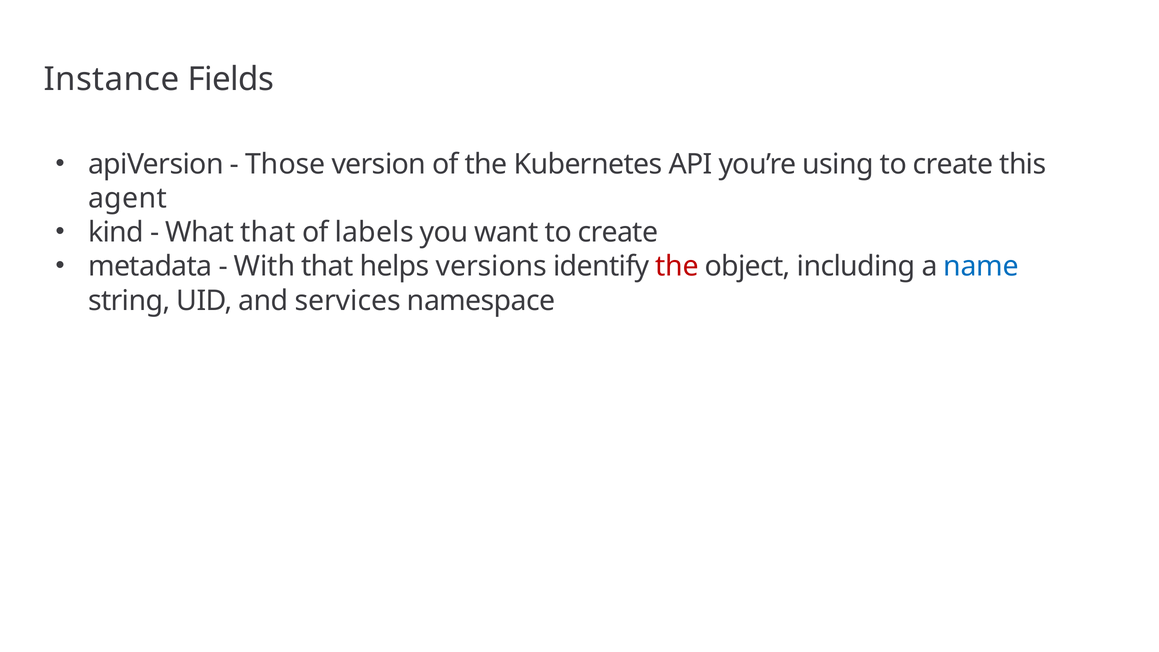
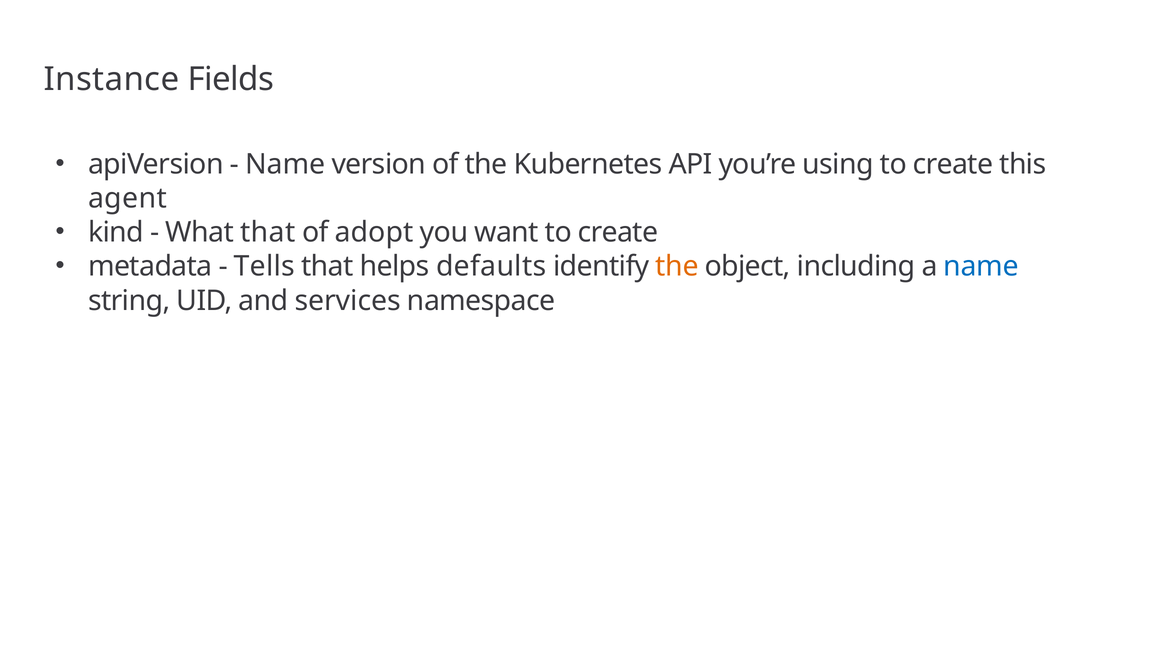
Those at (285, 164): Those -> Name
labels: labels -> adopt
With: With -> Tells
versions: versions -> defaults
the at (677, 267) colour: red -> orange
